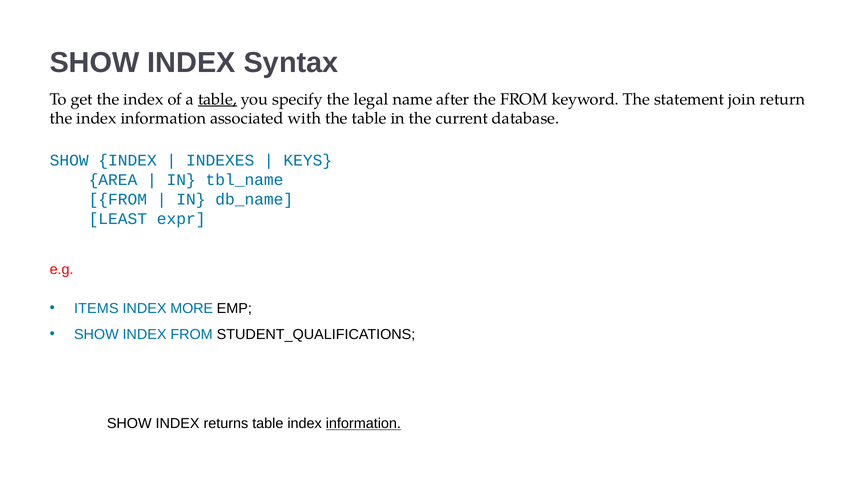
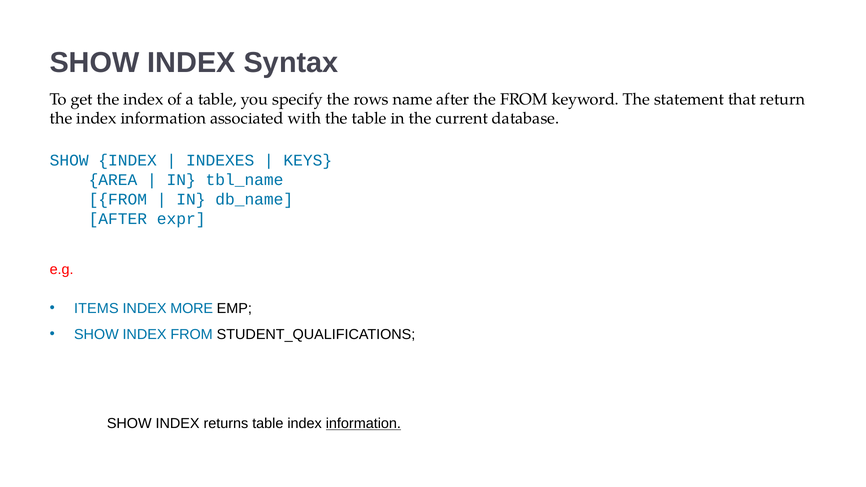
table at (218, 99) underline: present -> none
legal: legal -> rows
join: join -> that
LEAST at (118, 219): LEAST -> AFTER
